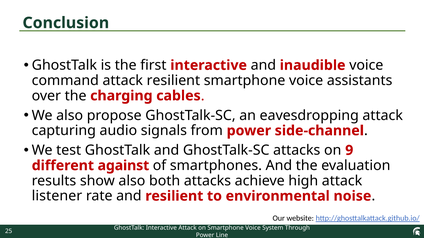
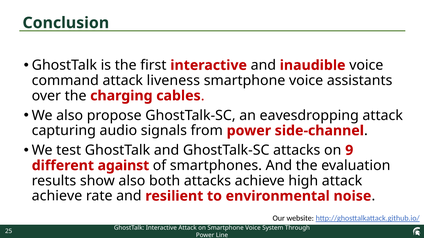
attack resilient: resilient -> liveness
listener at (57, 196): listener -> achieve
